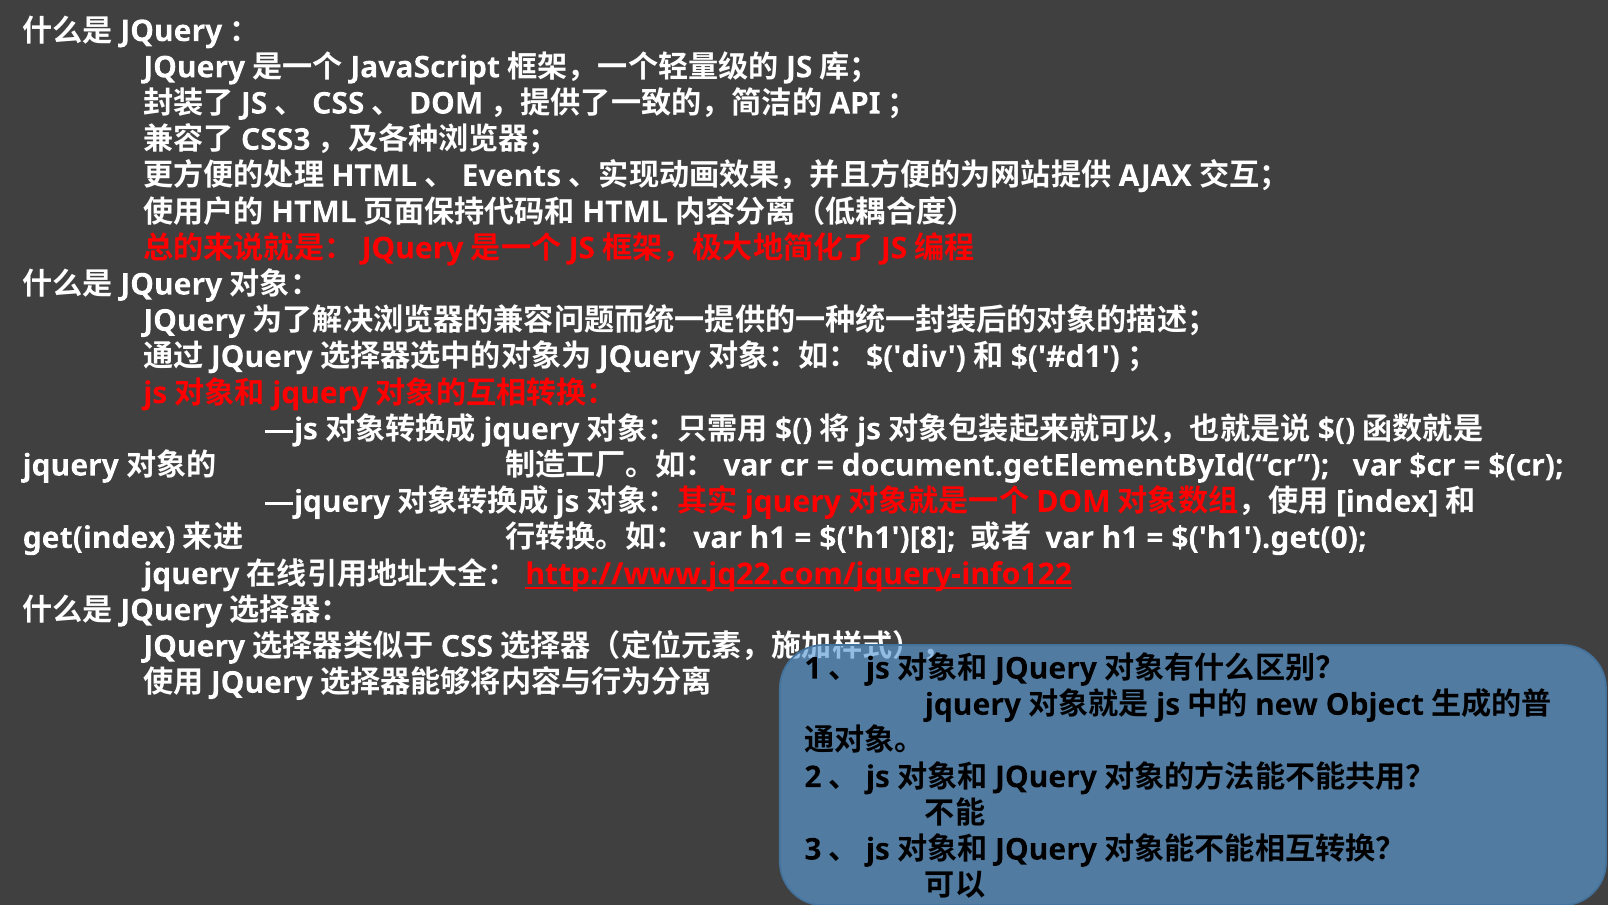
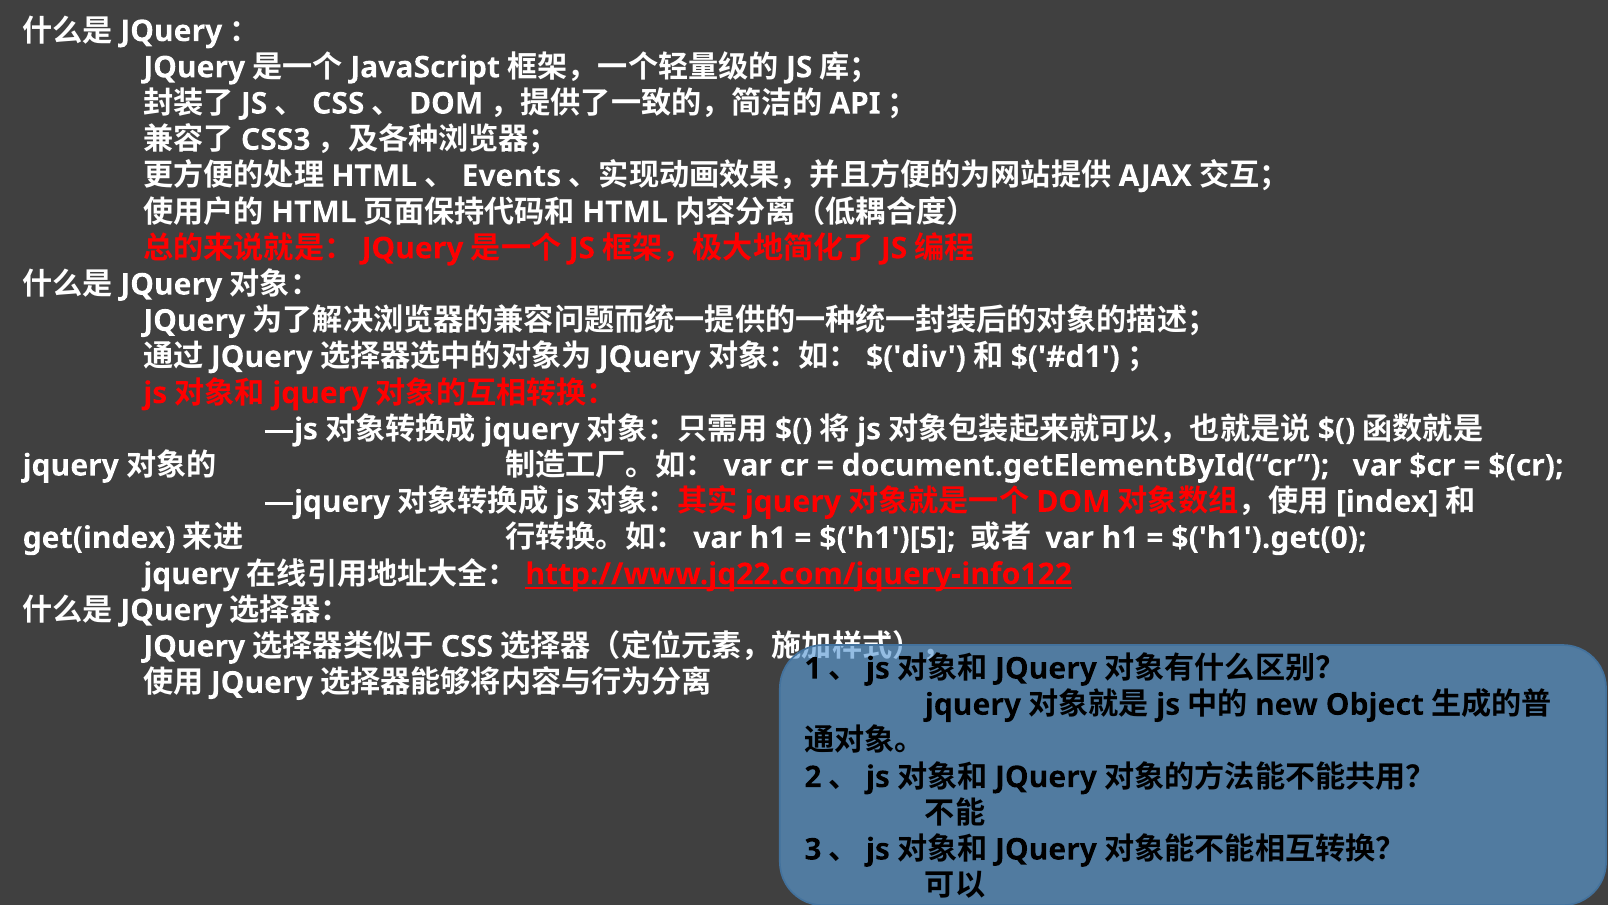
$('h1')[8: $('h1')[8 -> $('h1')[5
